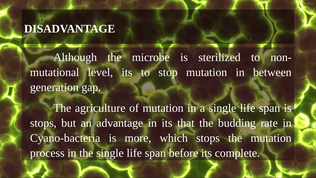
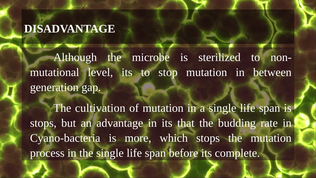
agriculture: agriculture -> cultivation
